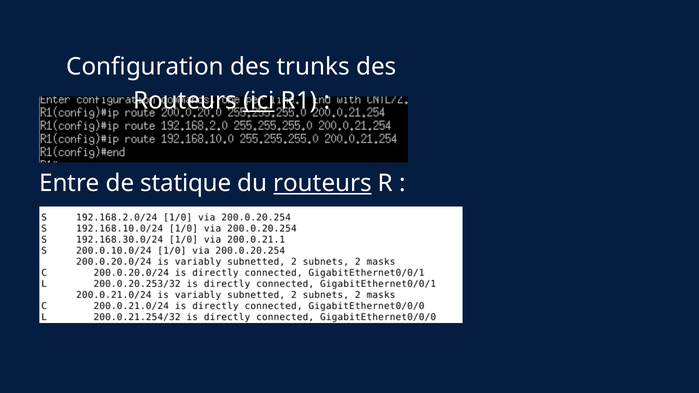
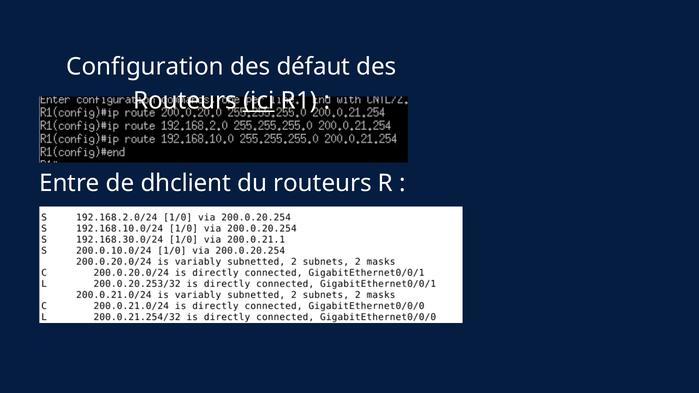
trunks: trunks -> défaut
statique: statique -> dhclient
routeurs at (323, 183) underline: present -> none
